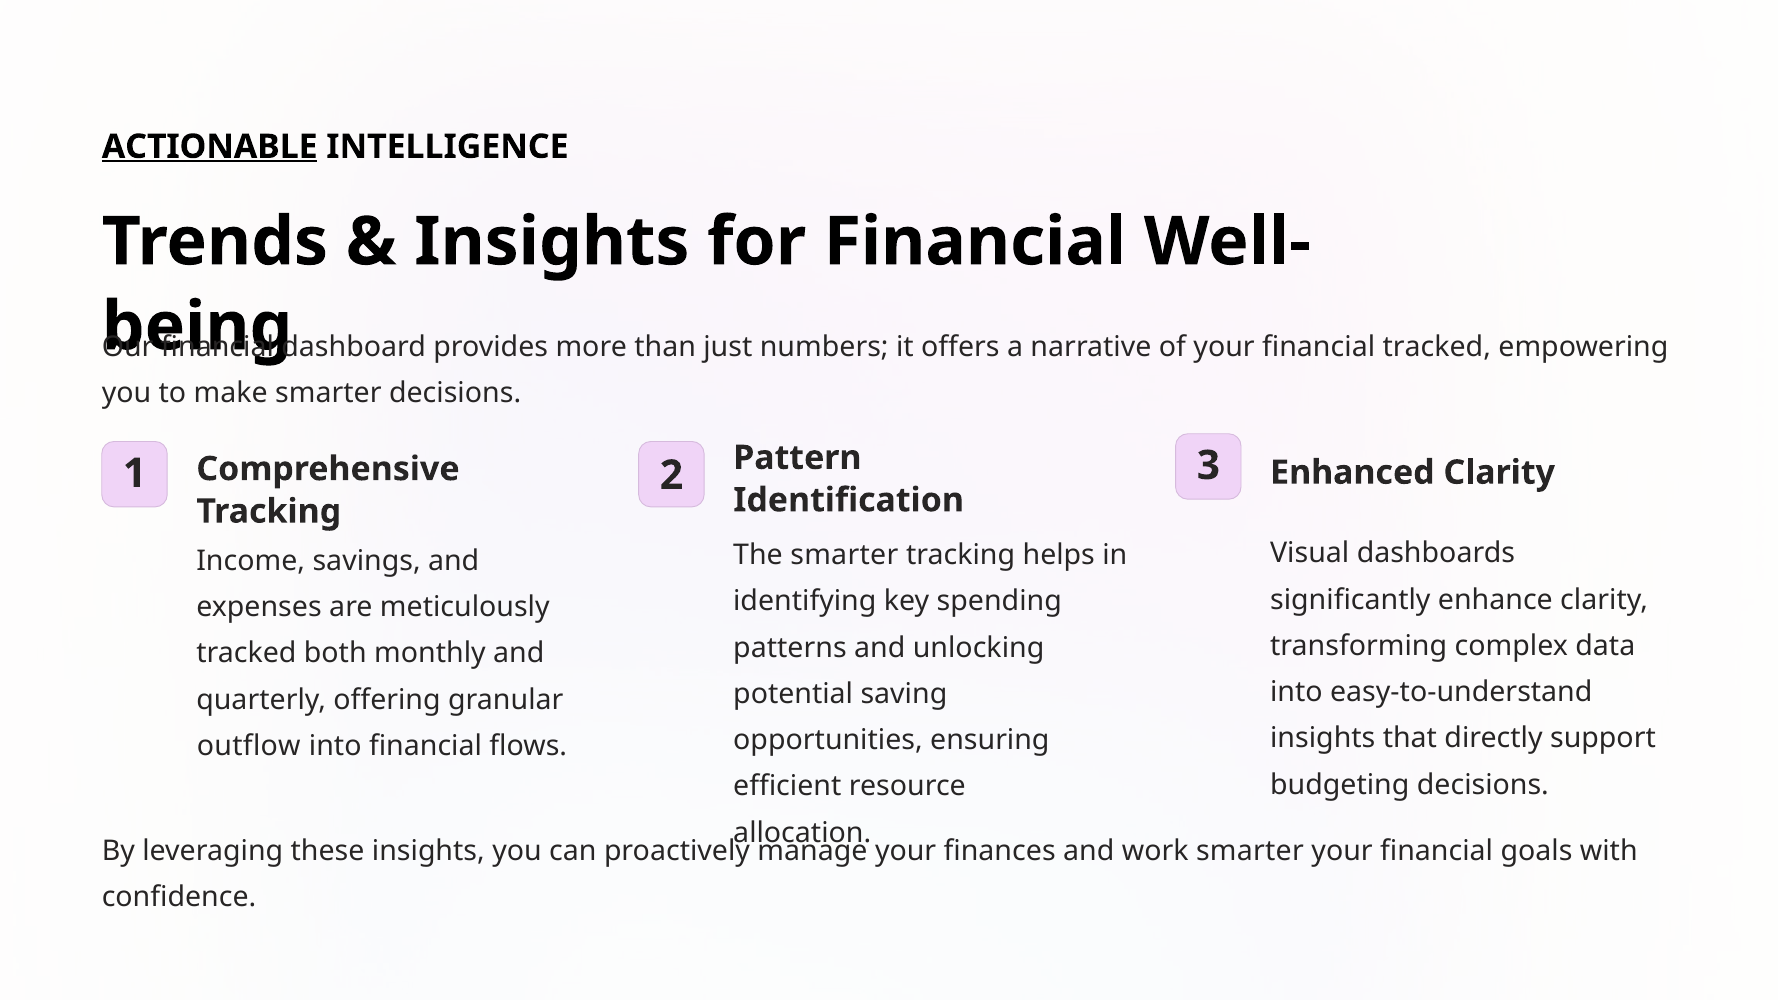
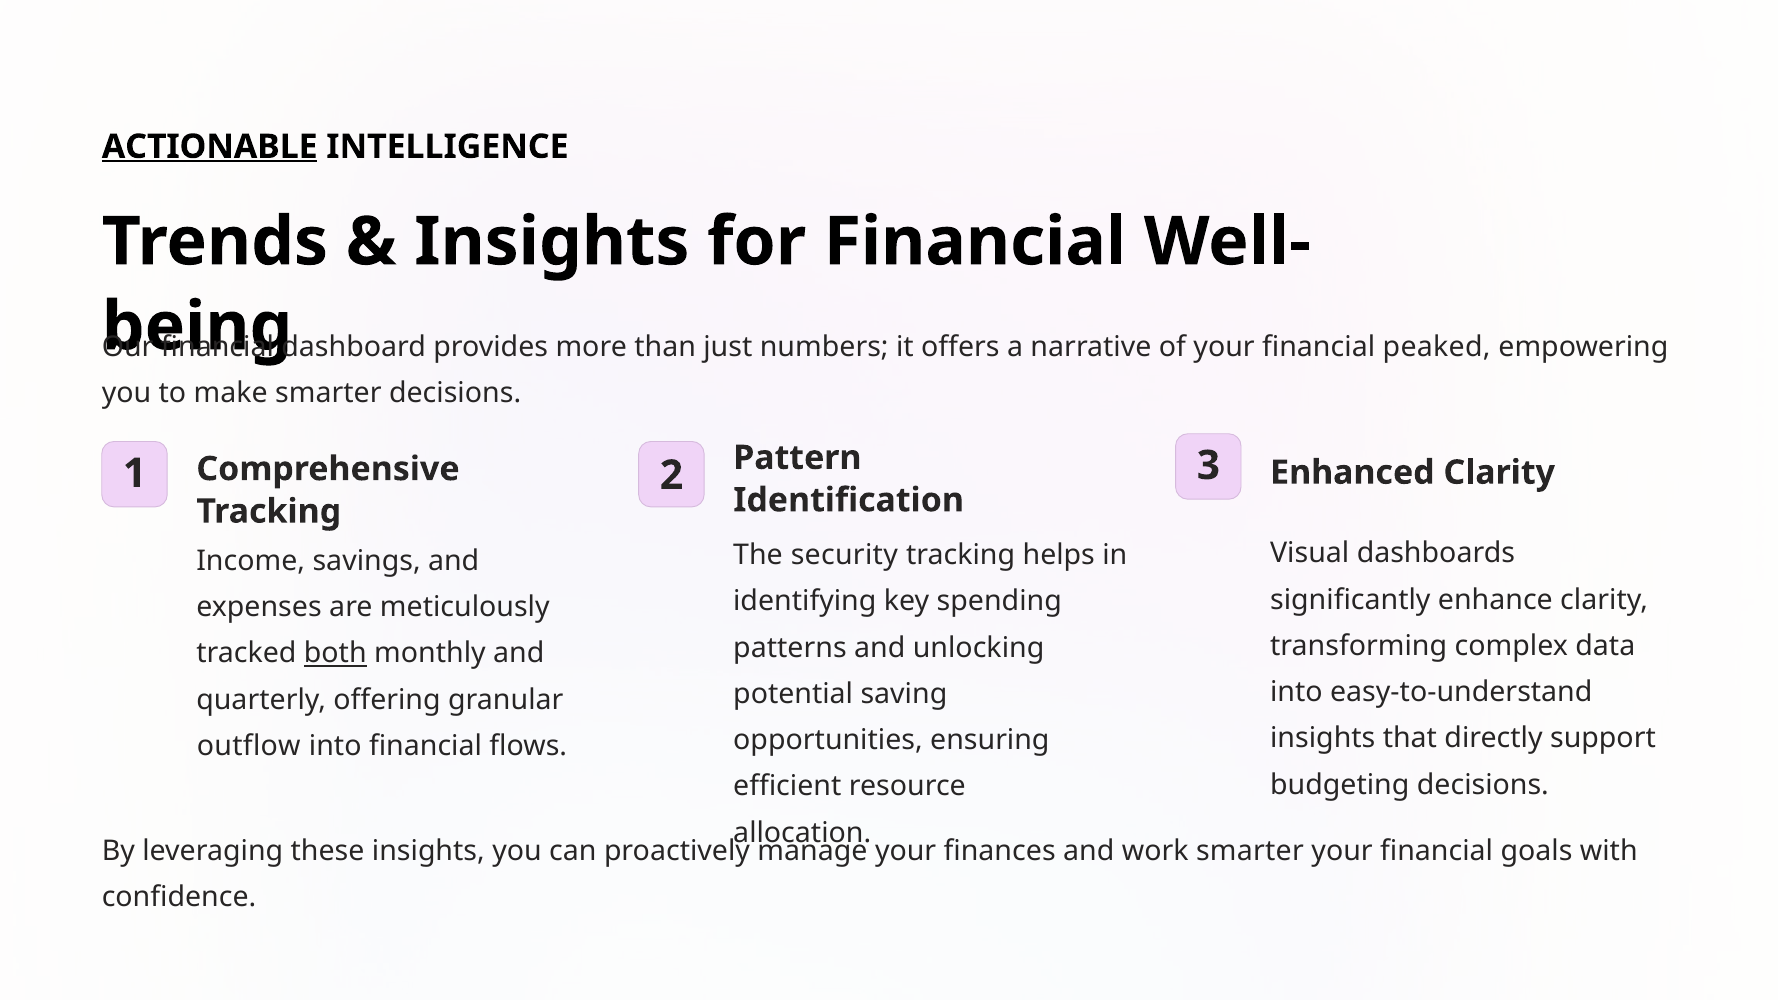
financial tracked: tracked -> peaked
The smarter: smarter -> security
both underline: none -> present
